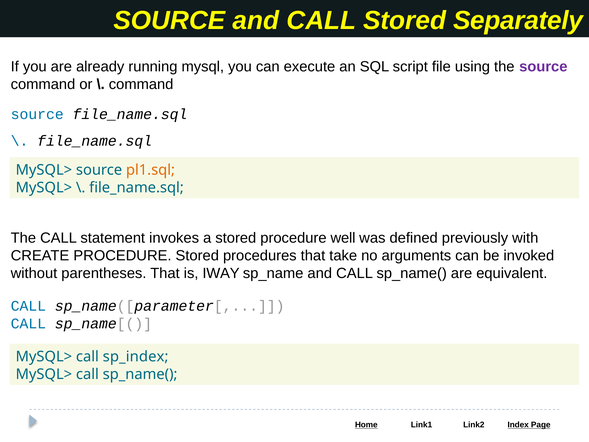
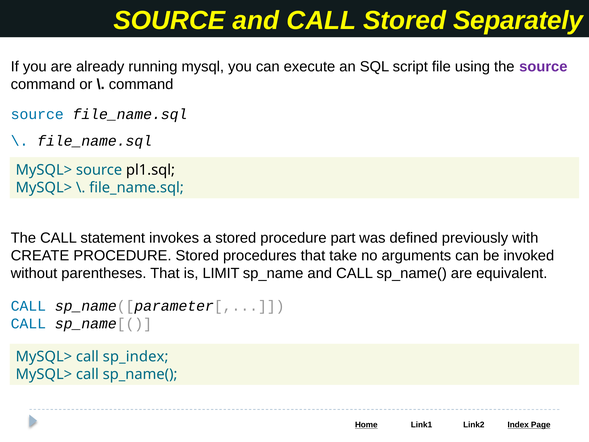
pl1.sql colour: orange -> black
well: well -> part
IWAY: IWAY -> LIMIT
